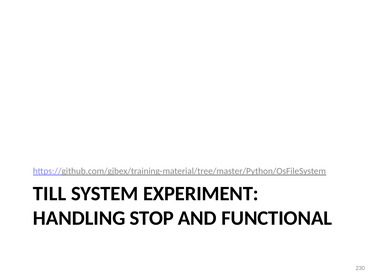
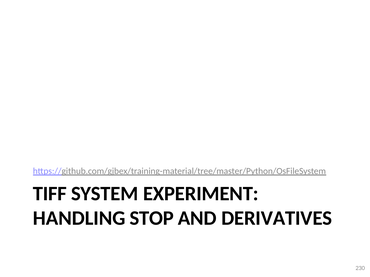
TILL: TILL -> TIFF
FUNCTIONAL: FUNCTIONAL -> DERIVATIVES
